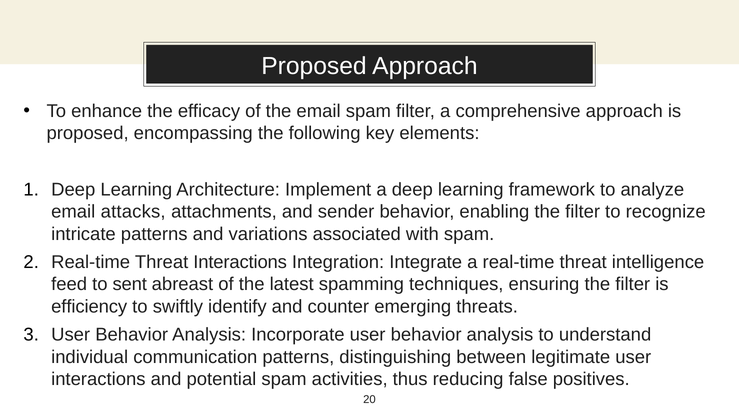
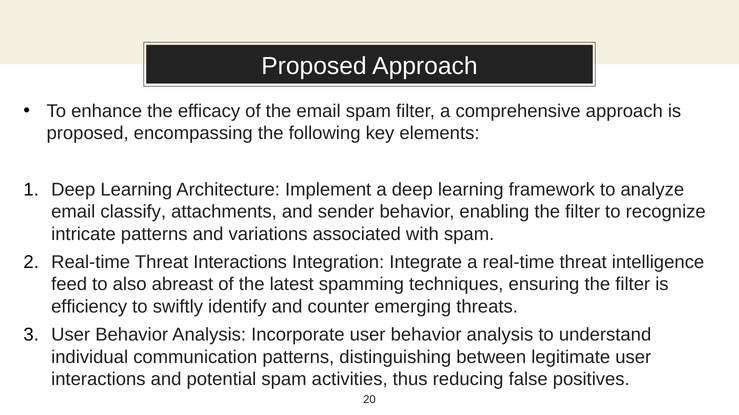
attacks: attacks -> classify
sent: sent -> also
